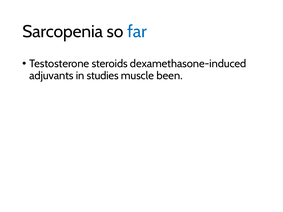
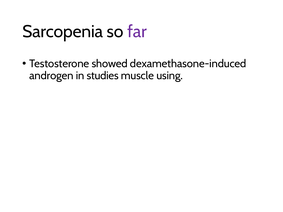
far colour: blue -> purple
steroids: steroids -> showed
adjuvants: adjuvants -> androgen
been: been -> using
